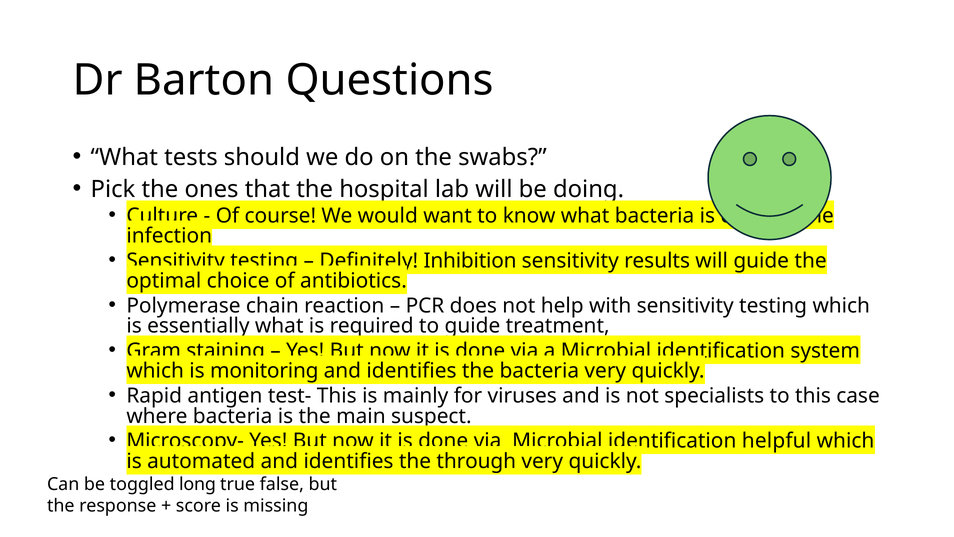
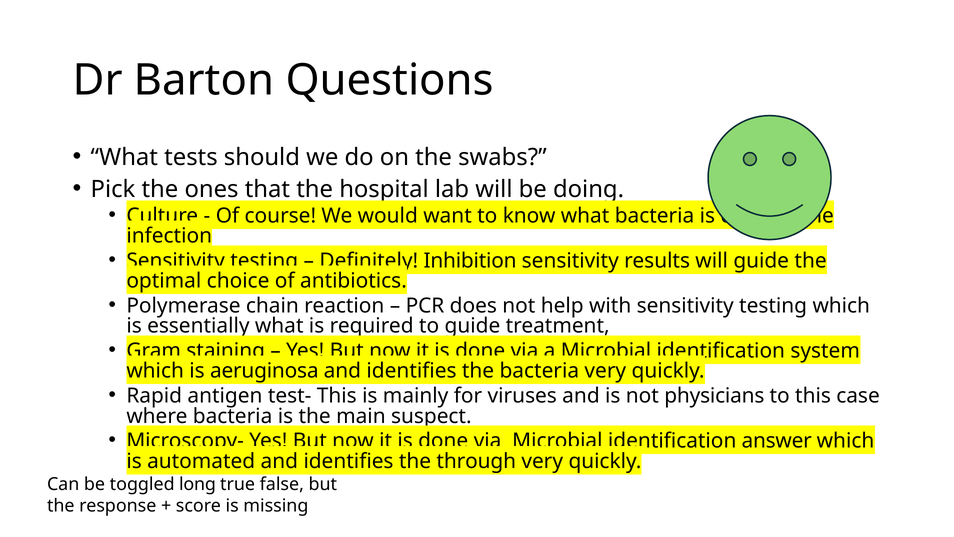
monitoring: monitoring -> aeruginosa
specialists: specialists -> physicians
helpful: helpful -> answer
